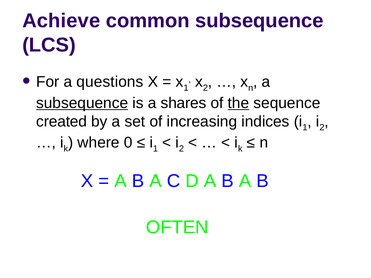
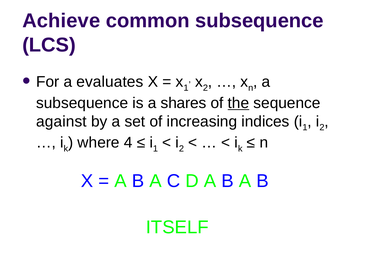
questions: questions -> evaluates
subsequence at (82, 103) underline: present -> none
created: created -> against
0: 0 -> 4
OFTEN: OFTEN -> ITSELF
